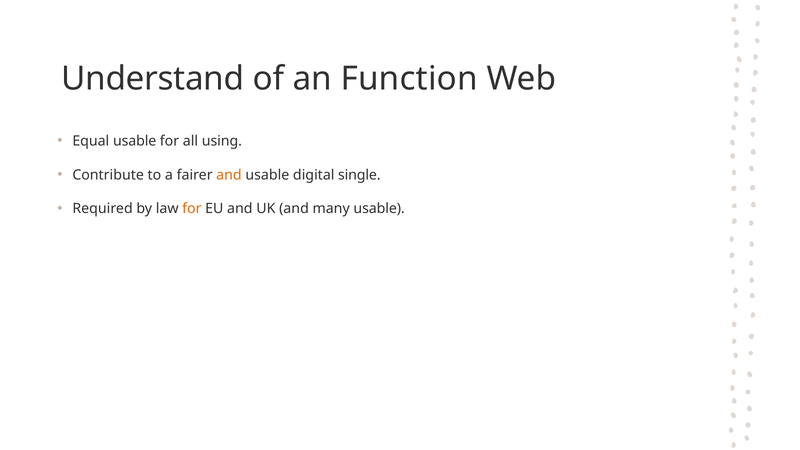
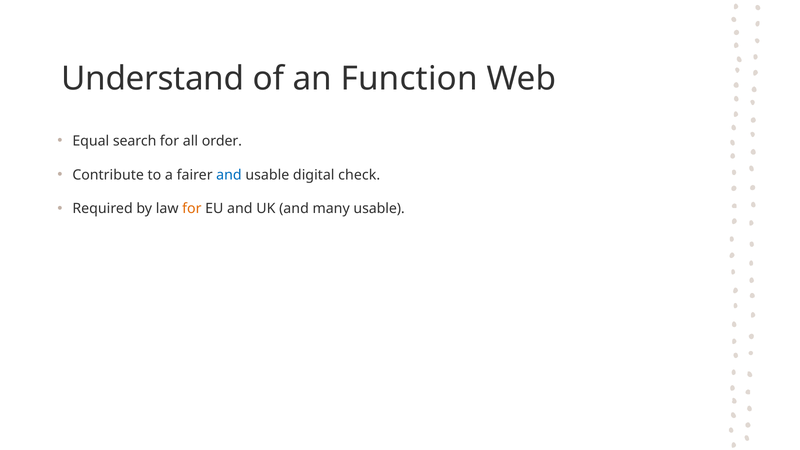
Equal usable: usable -> search
using: using -> order
and at (229, 175) colour: orange -> blue
single: single -> check
